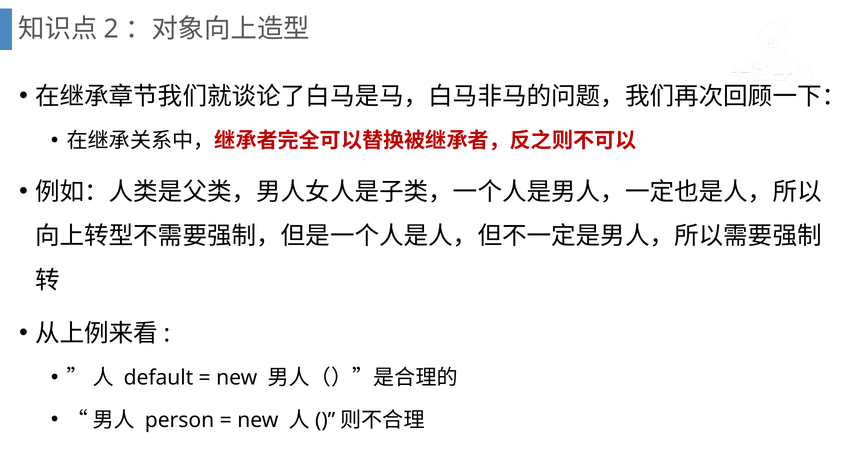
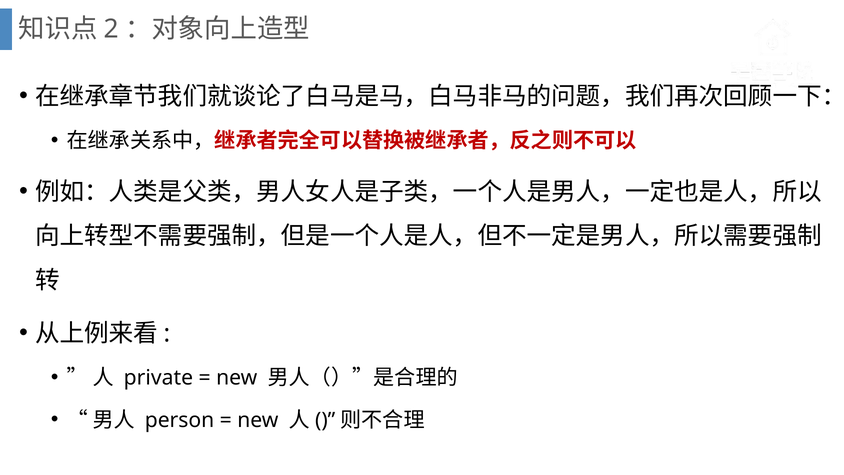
default: default -> private
